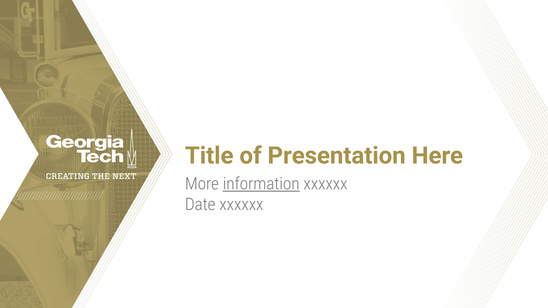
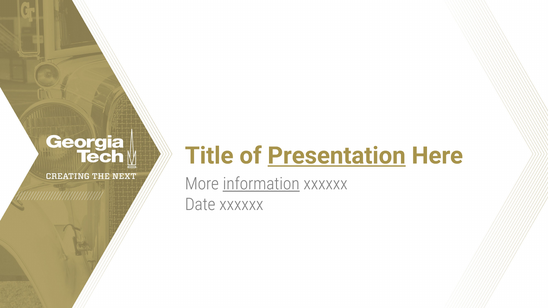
Presentation underline: none -> present
